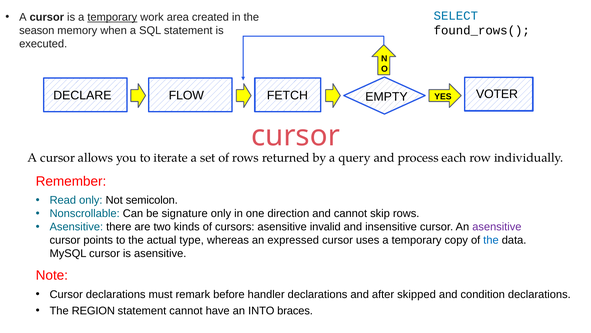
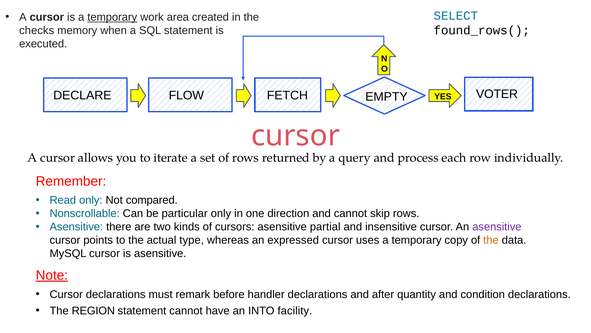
season: season -> checks
semicolon: semicolon -> compared
signature: signature -> particular
invalid: invalid -> partial
the at (491, 240) colour: blue -> orange
Note underline: none -> present
skipped: skipped -> quantity
braces: braces -> facility
